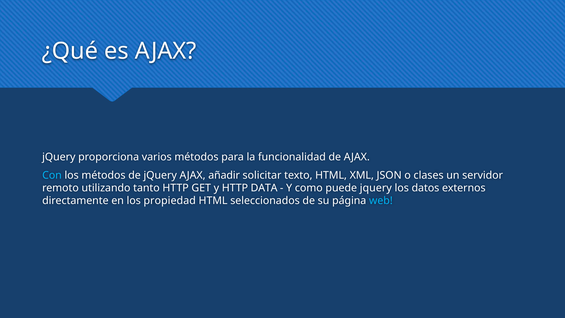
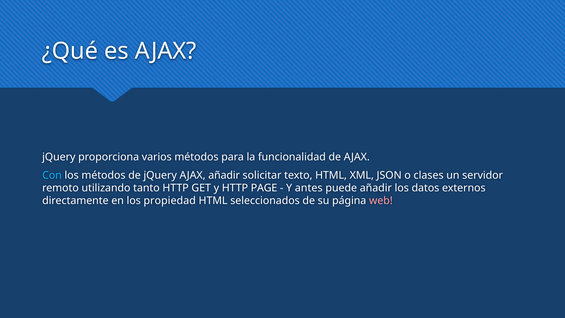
DATA: DATA -> PAGE
como: como -> antes
puede jquery: jquery -> añadir
web colour: light blue -> pink
